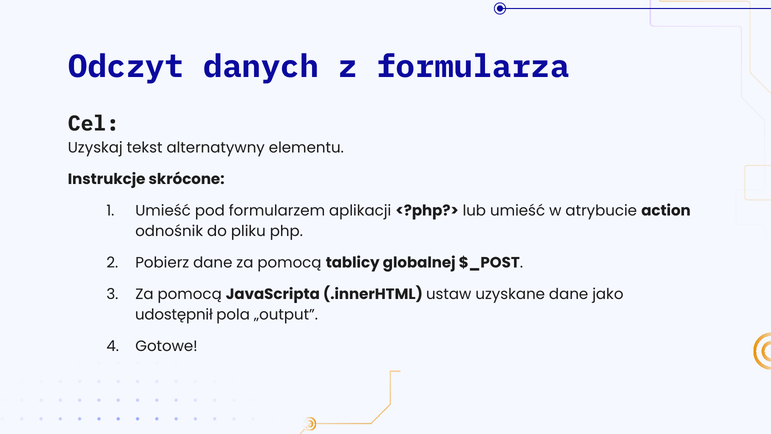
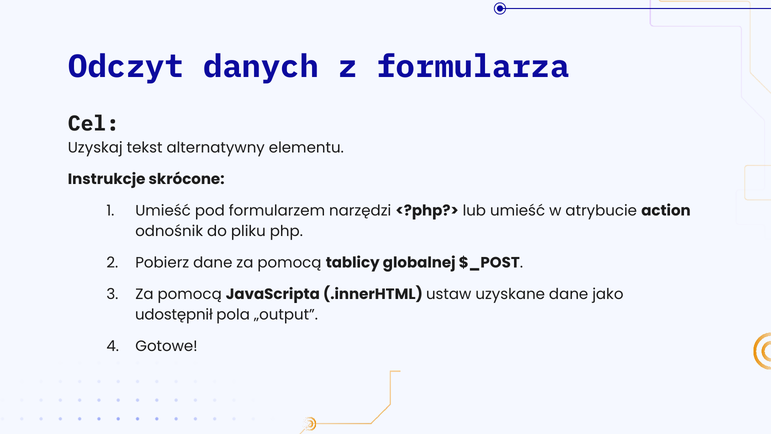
aplikacji: aplikacji -> narzędzi
